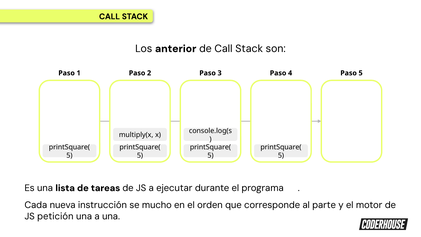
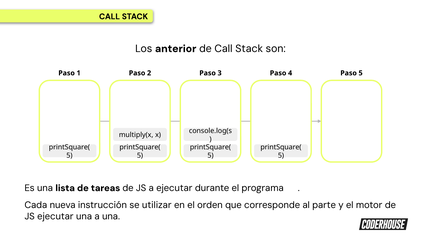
mucho: mucho -> utilizar
JS petición: petición -> ejecutar
